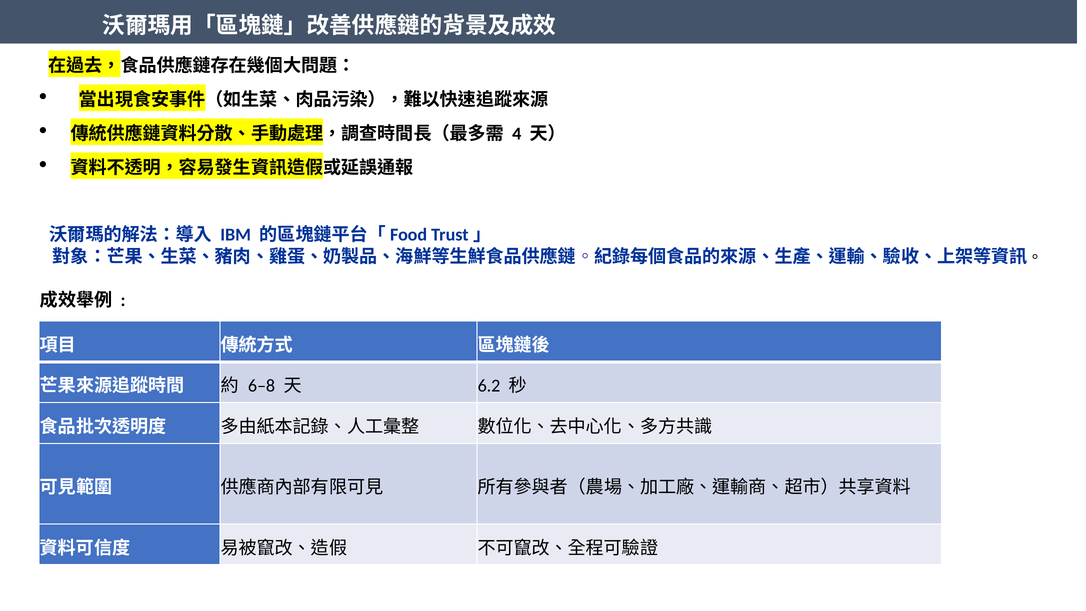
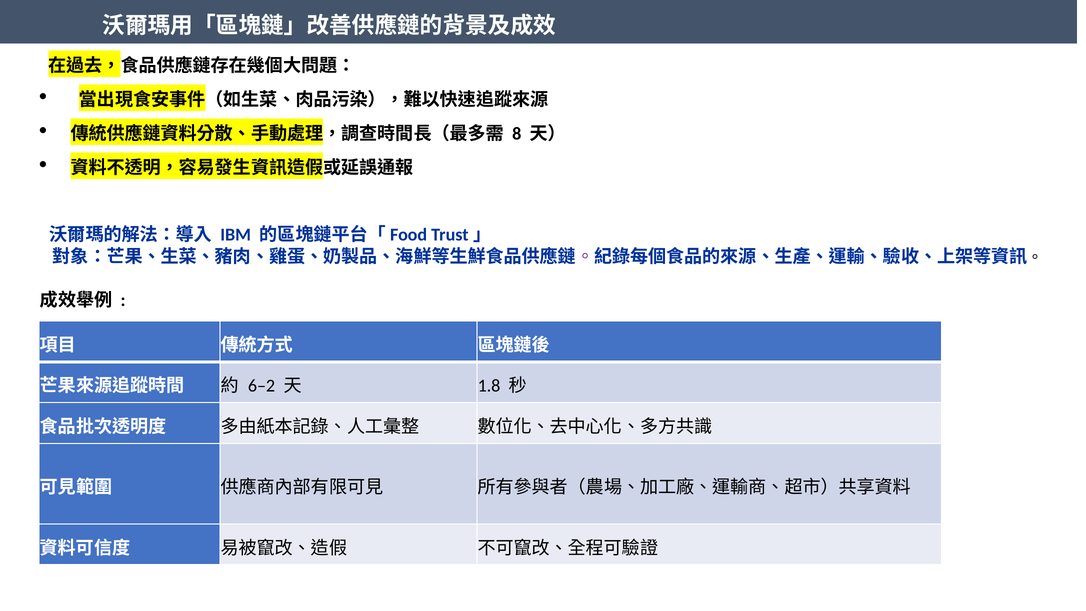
4: 4 -> 8
6–8: 6–8 -> 6–2
6.2: 6.2 -> 1.8
